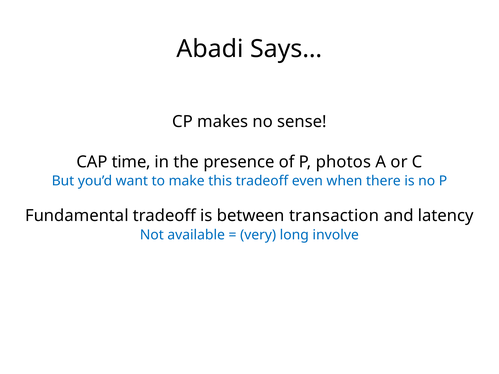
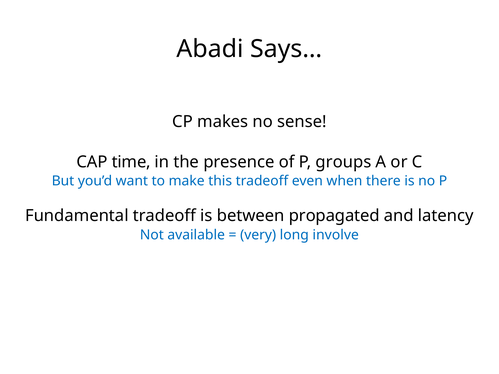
photos: photos -> groups
transaction: transaction -> propagated
